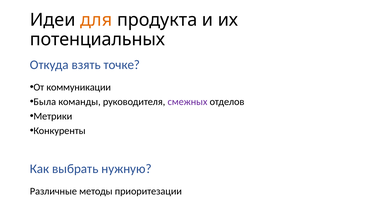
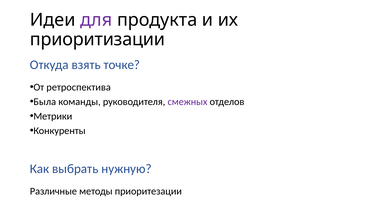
для colour: orange -> purple
потенциальных: потенциальных -> приоритизации
коммуникации: коммуникации -> ретроспектива
